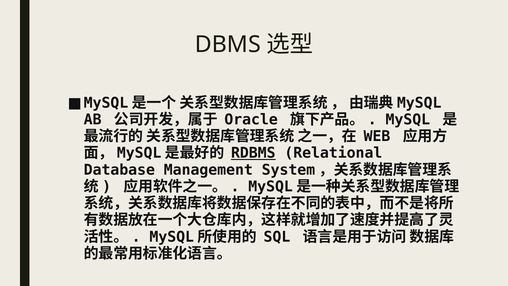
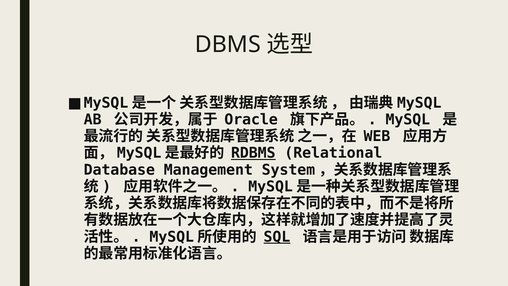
SQL underline: none -> present
